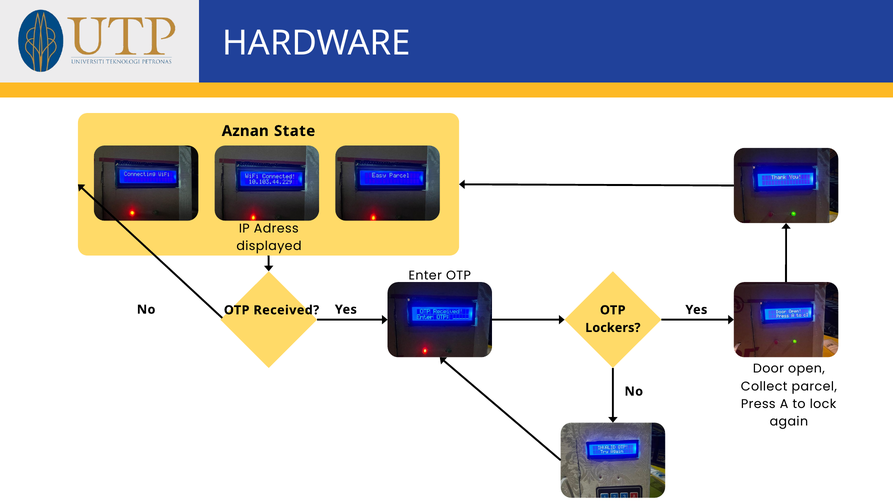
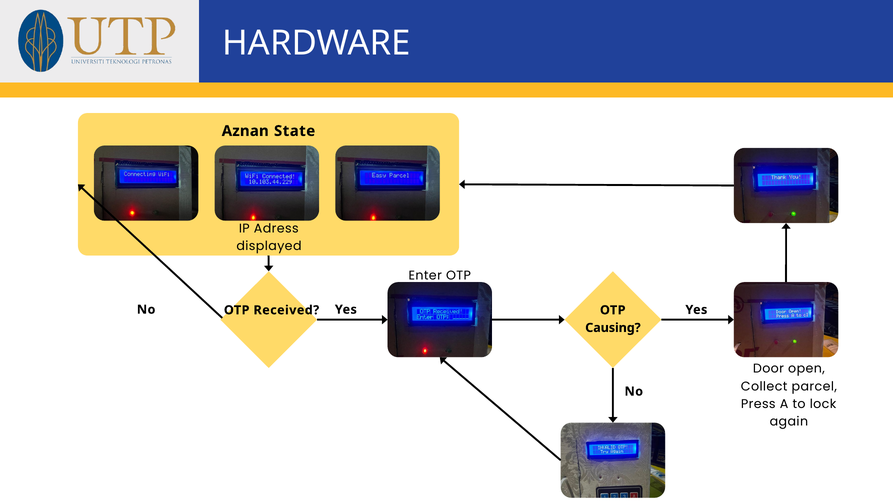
Lockers: Lockers -> Causing
